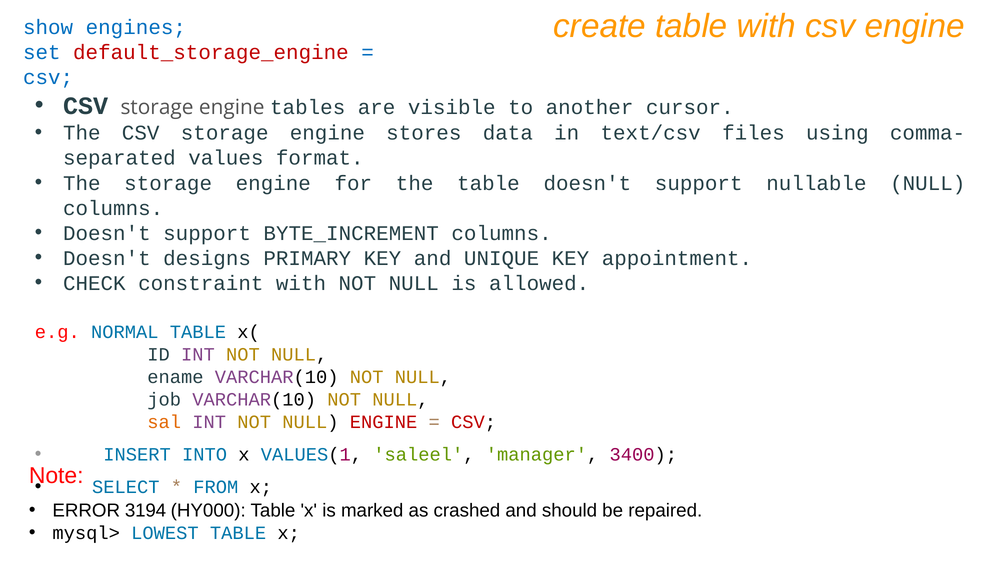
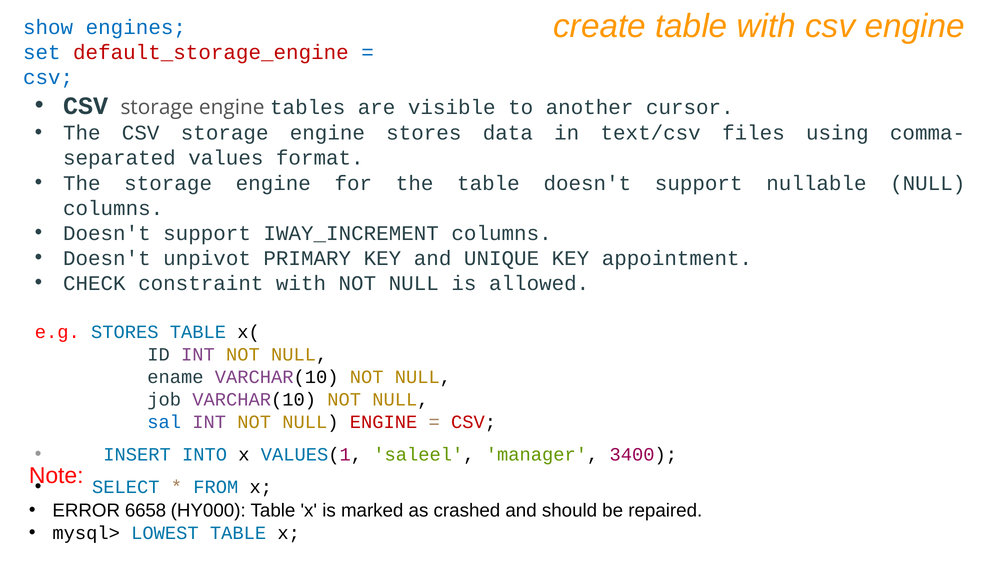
BYTE_INCREMENT: BYTE_INCREMENT -> IWAY_INCREMENT
designs: designs -> unpivot
e.g NORMAL: NORMAL -> STORES
sal colour: orange -> blue
3194: 3194 -> 6658
